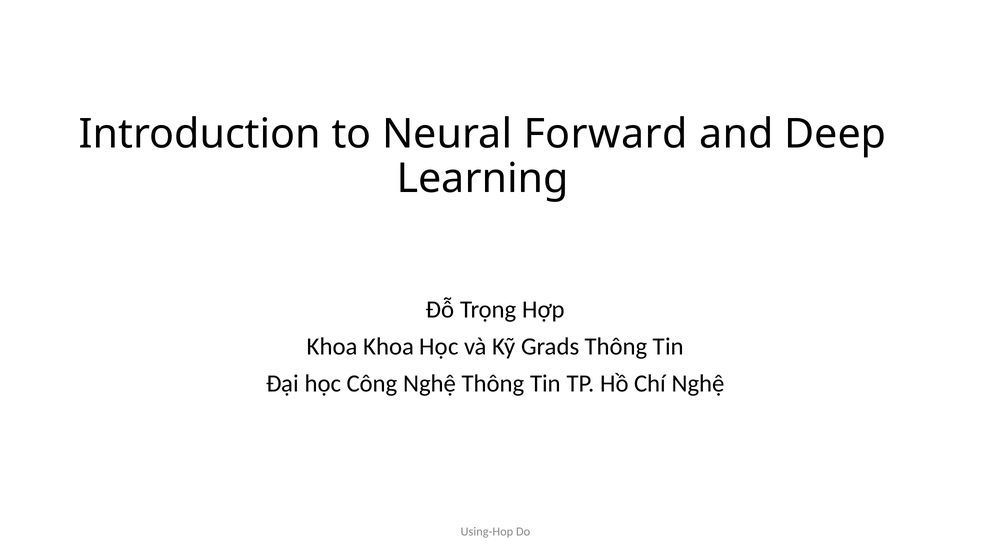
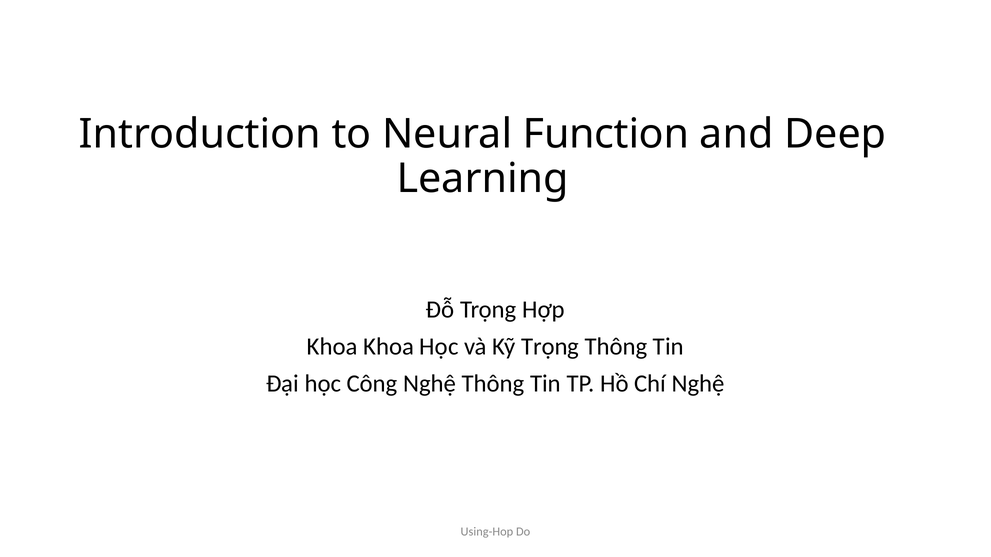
Forward: Forward -> Function
Kỹ Grads: Grads -> Trọng
